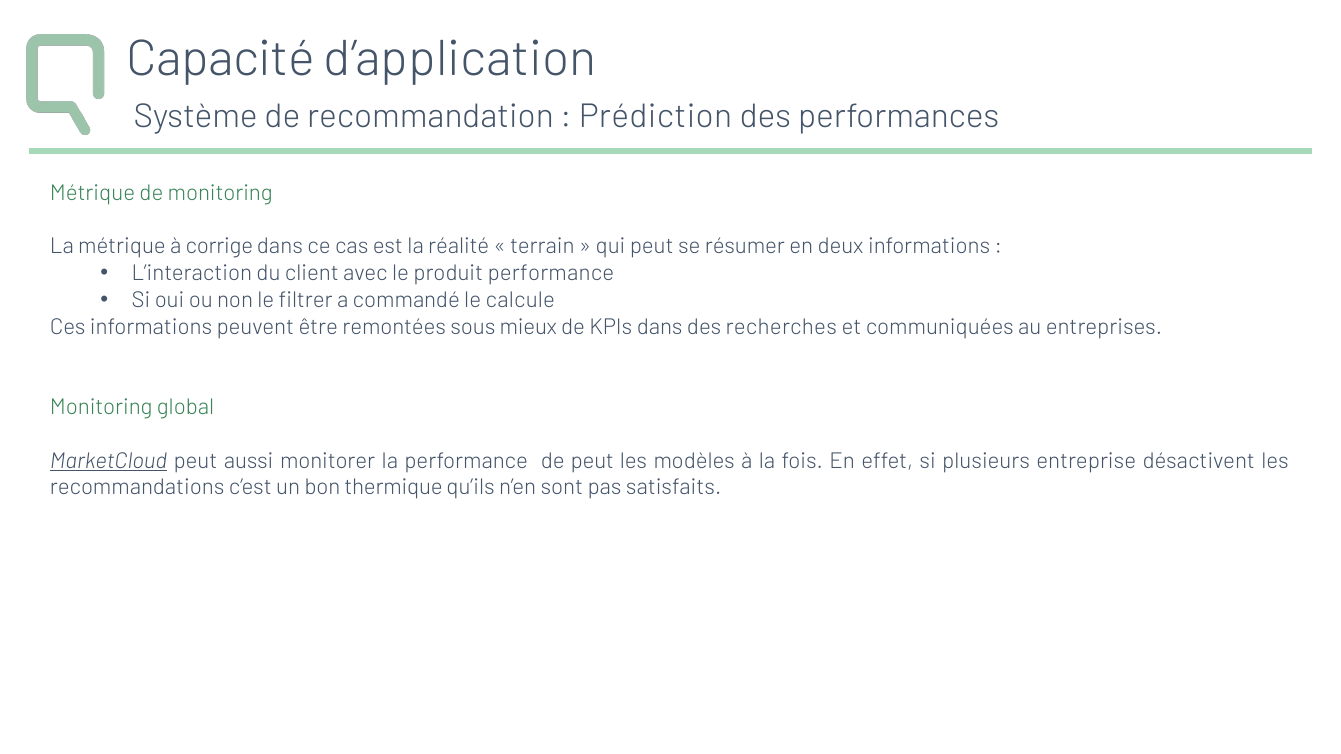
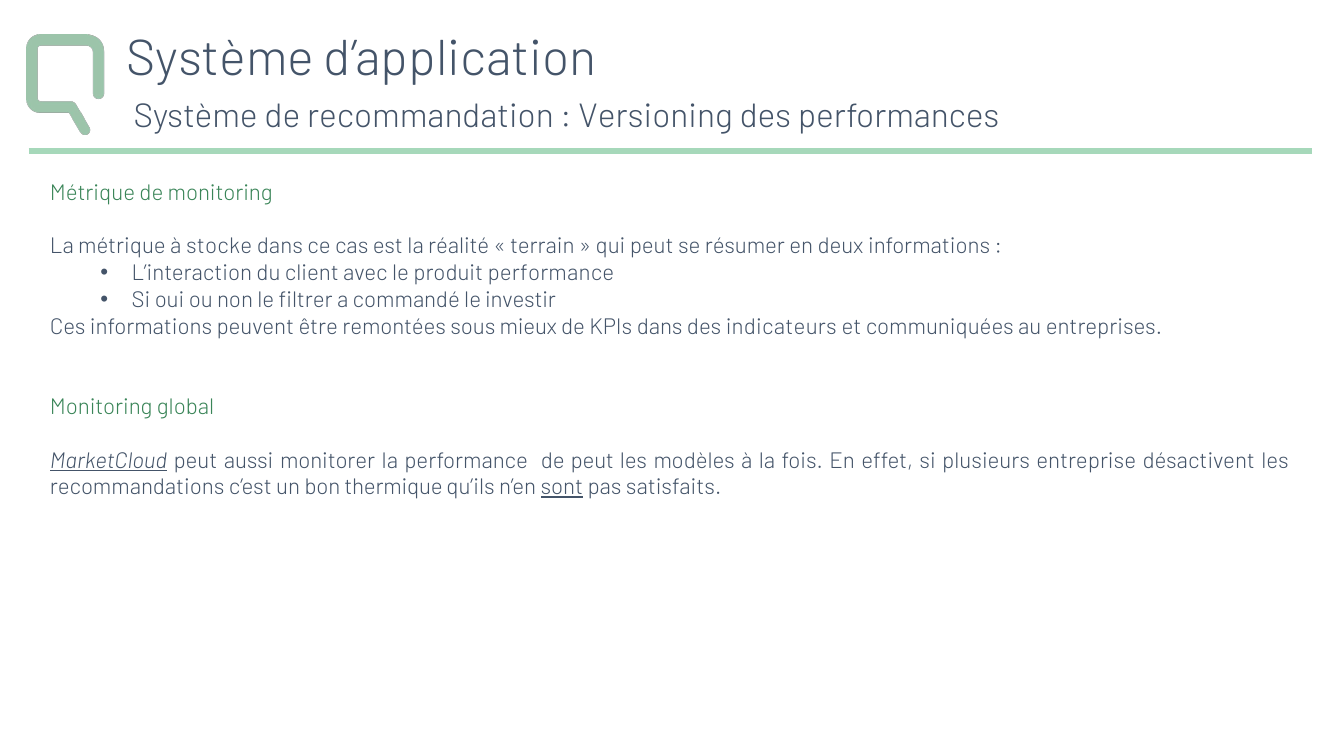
Capacité at (221, 59): Capacité -> Système
Prédiction: Prédiction -> Versioning
corrige: corrige -> stocke
calcule: calcule -> investir
recherches: recherches -> indicateurs
sont underline: none -> present
